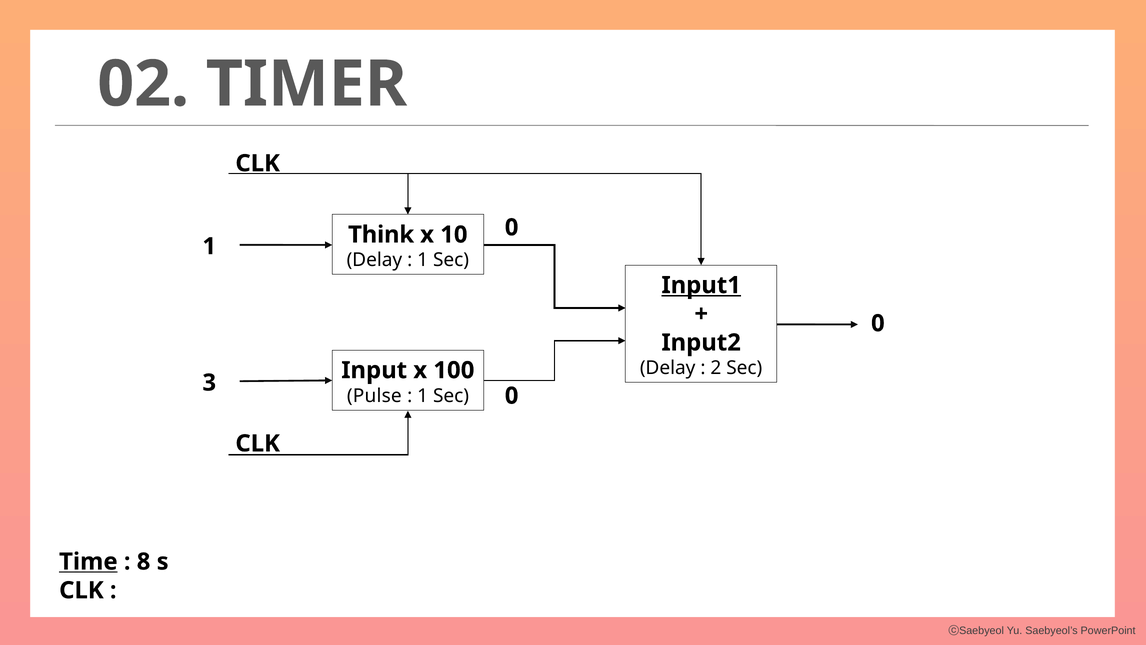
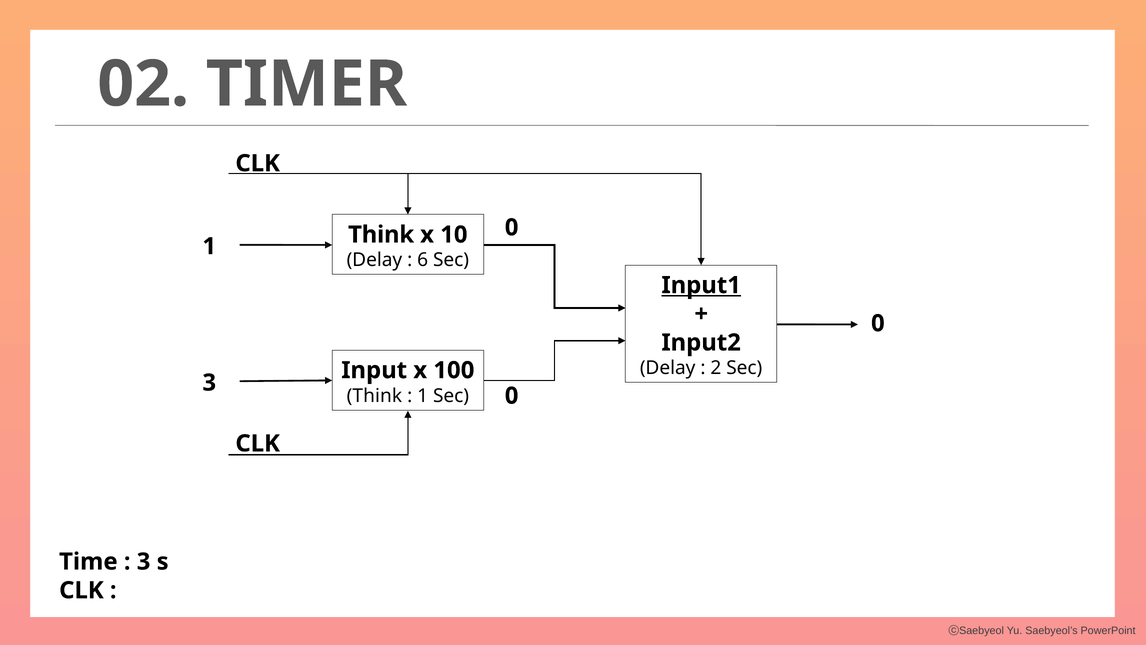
1 at (423, 260): 1 -> 6
Pulse at (374, 396): Pulse -> Think
Time underline: present -> none
8 at (144, 561): 8 -> 3
